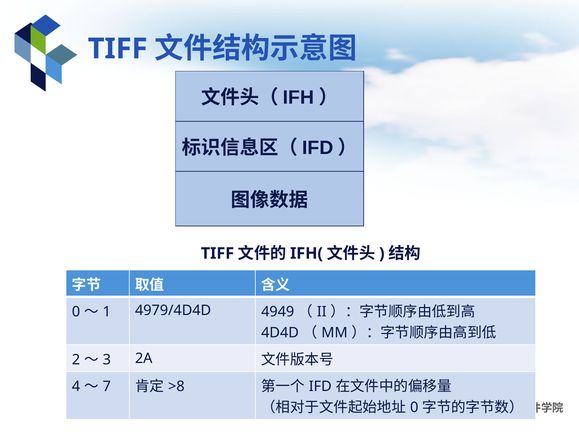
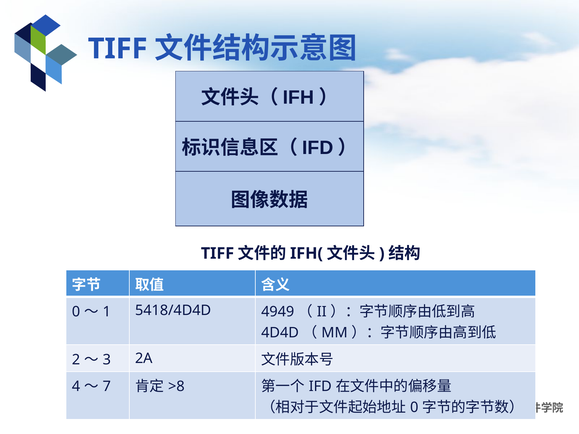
4979/4D4D: 4979/4D4D -> 5418/4D4D
